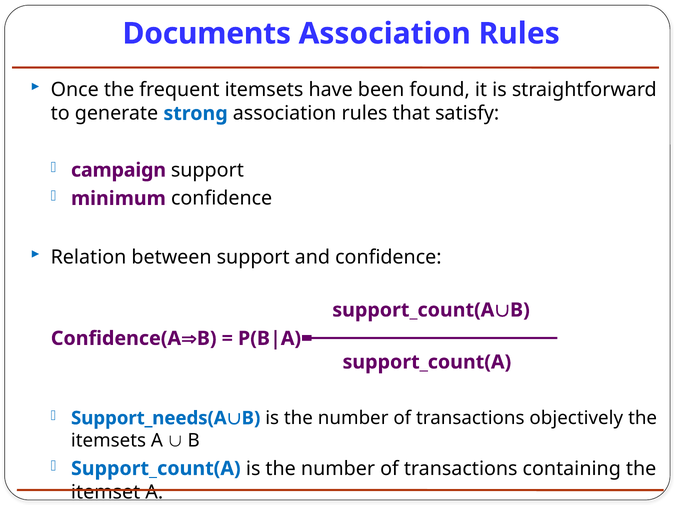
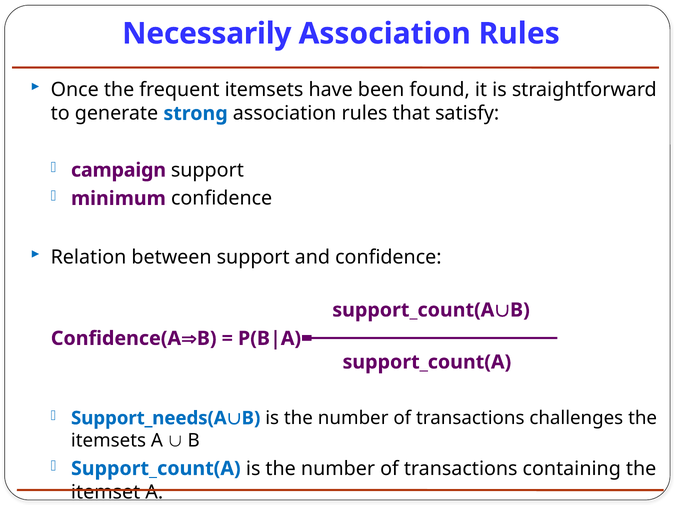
Documents: Documents -> Necessarily
objectively: objectively -> challenges
